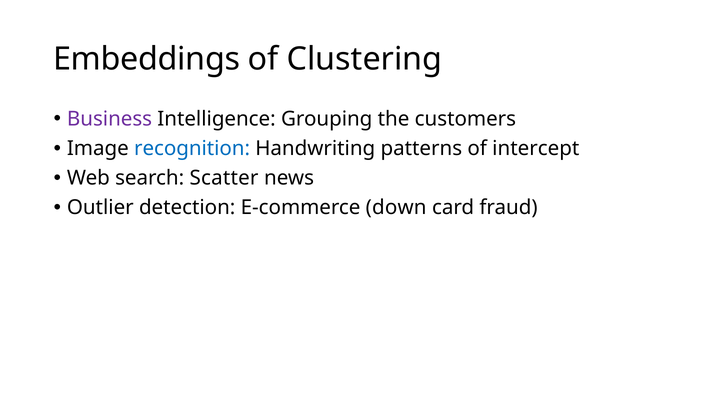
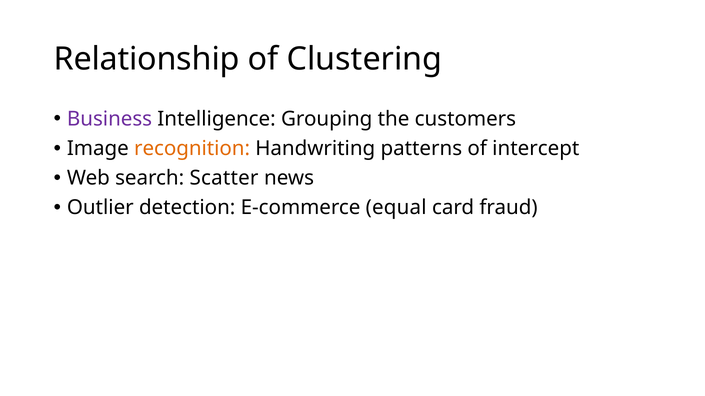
Embeddings: Embeddings -> Relationship
recognition colour: blue -> orange
down: down -> equal
